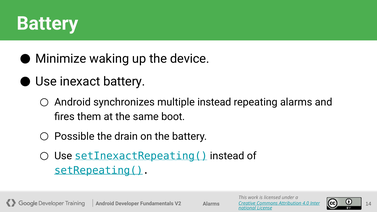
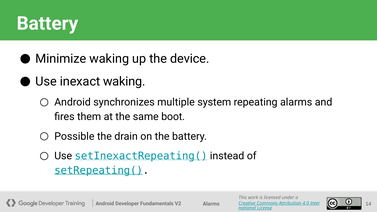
inexact battery: battery -> waking
multiple instead: instead -> system
